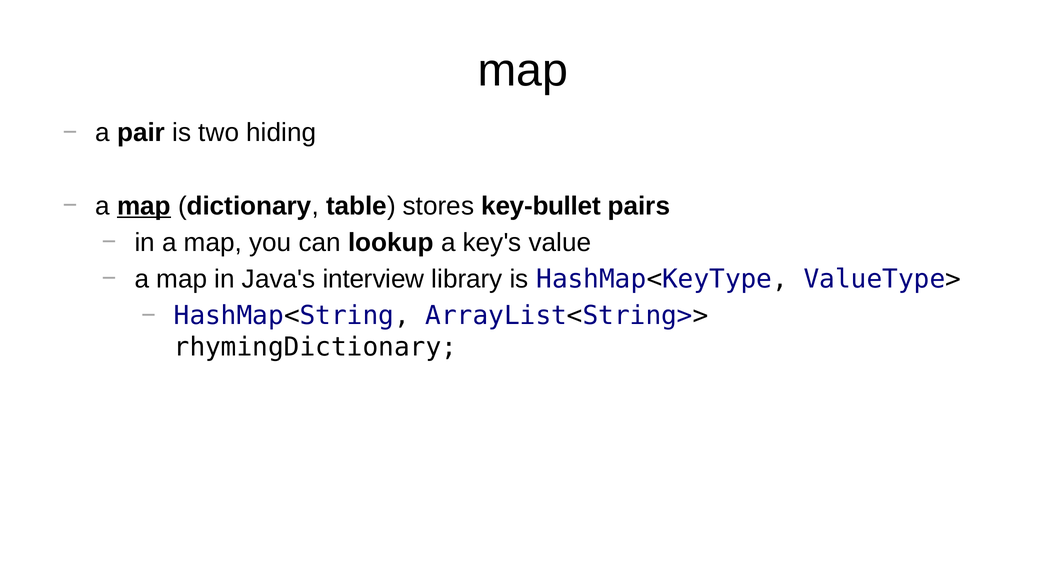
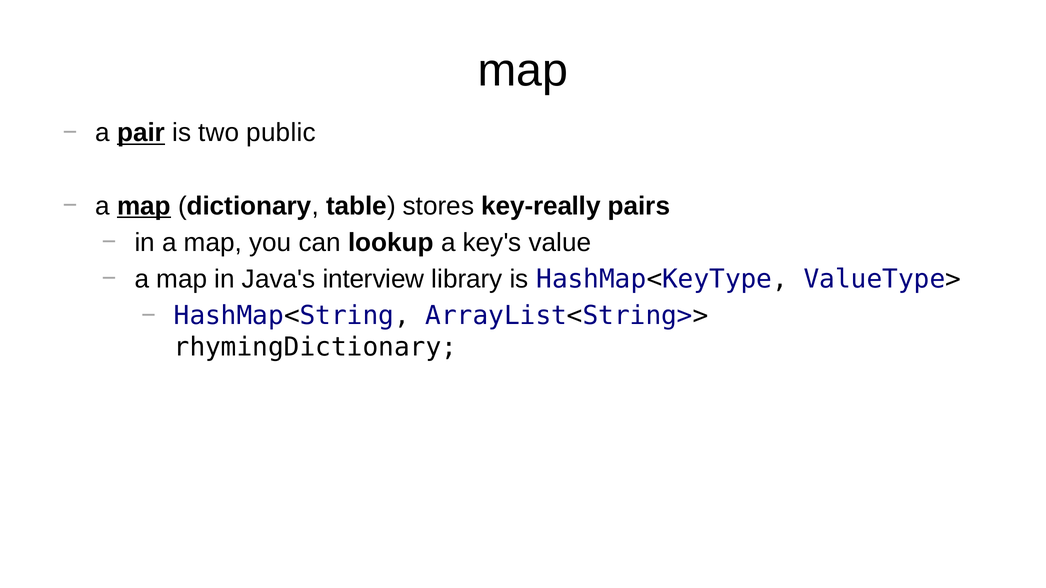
pair underline: none -> present
hiding: hiding -> public
key-bullet: key-bullet -> key-really
